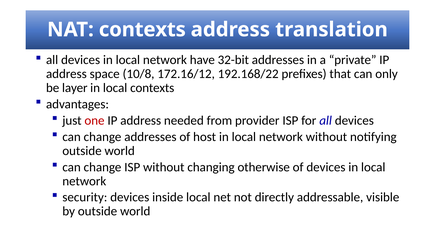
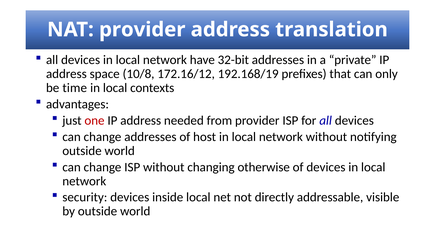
NAT contexts: contexts -> provider
192.168/22: 192.168/22 -> 192.168/19
layer: layer -> time
